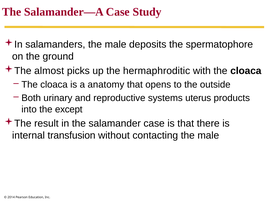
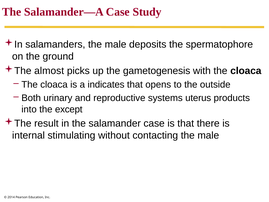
hermaphroditic: hermaphroditic -> gametogenesis
anatomy: anatomy -> indicates
transfusion: transfusion -> stimulating
